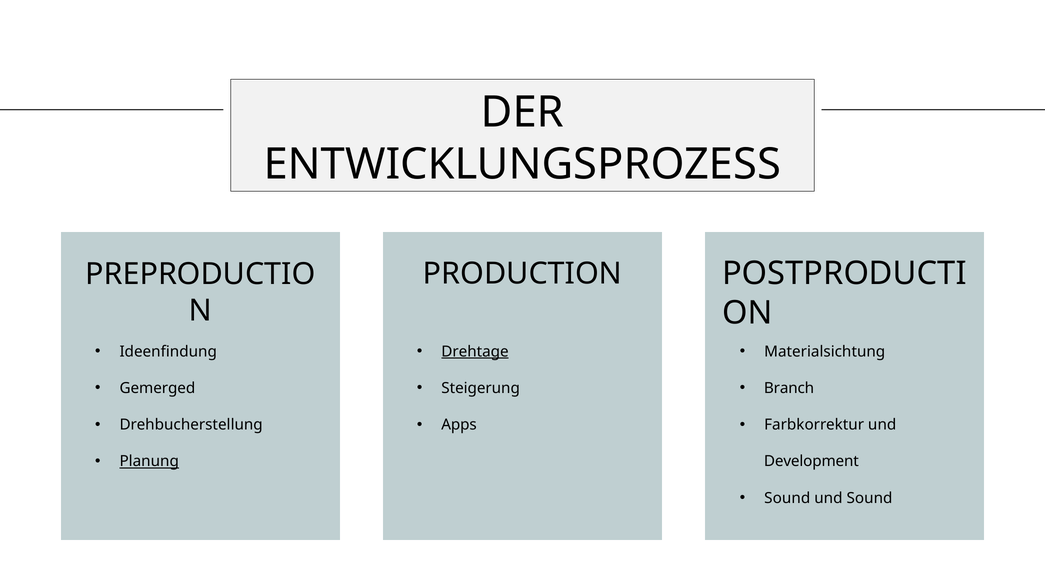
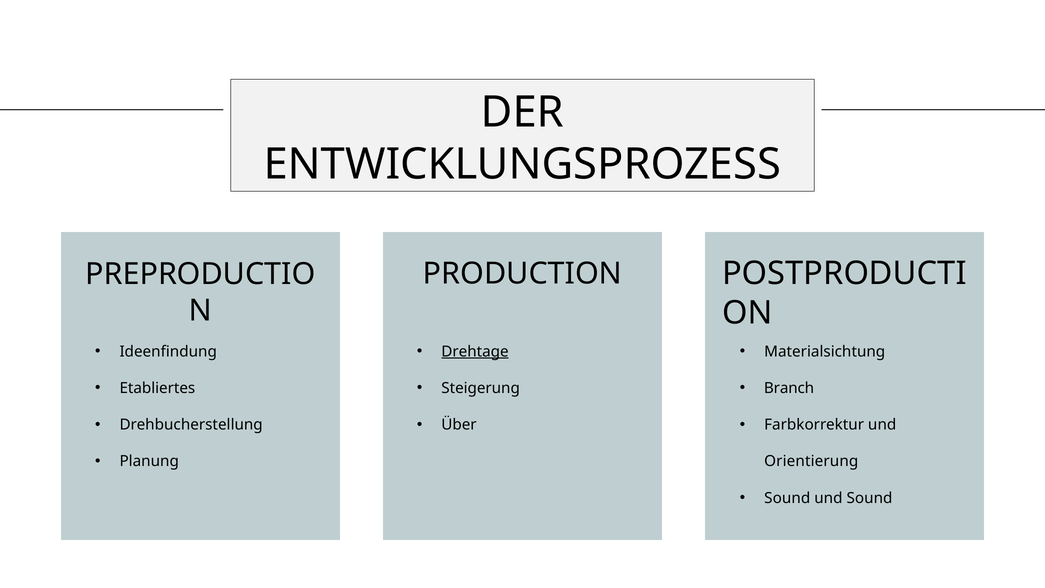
Gemerged: Gemerged -> Etabliertes
Apps: Apps -> Über
Planung underline: present -> none
Development: Development -> Orientierung
